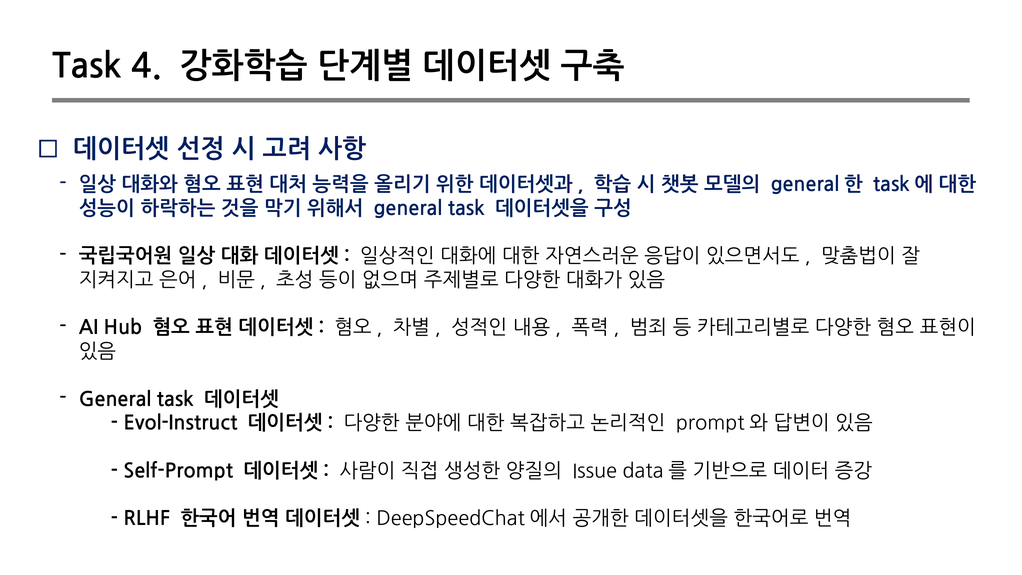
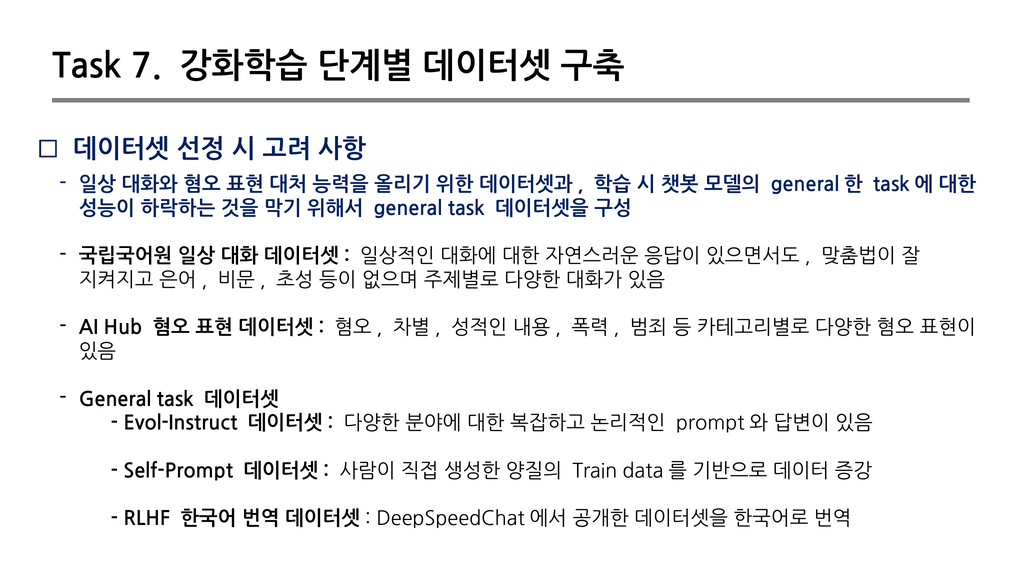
4: 4 -> 7
Issue: Issue -> Train
